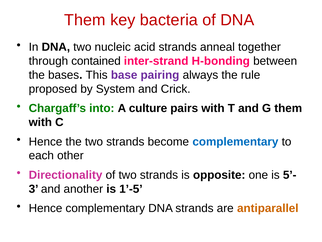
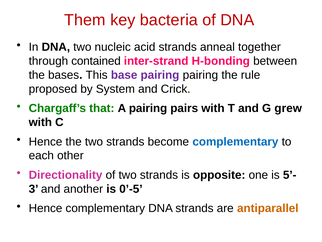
pairing always: always -> pairing
into: into -> that
A culture: culture -> pairing
G them: them -> grew
1’-5: 1’-5 -> 0’-5
